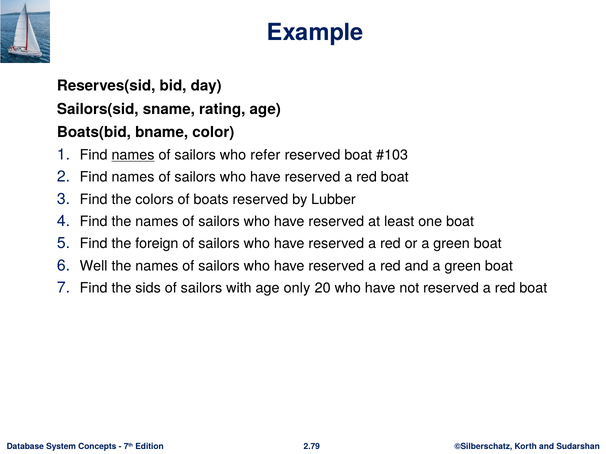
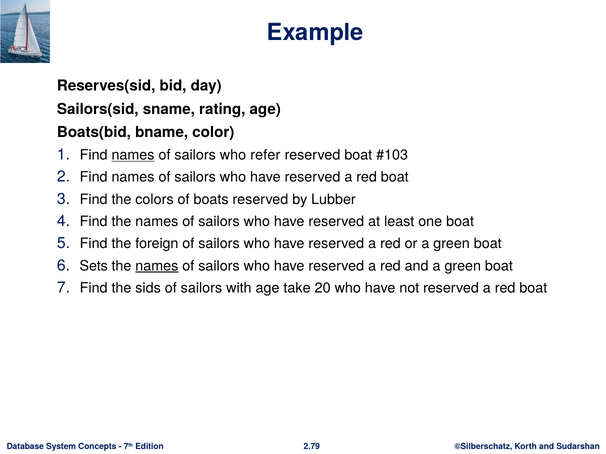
Well: Well -> Sets
names at (157, 266) underline: none -> present
only: only -> take
